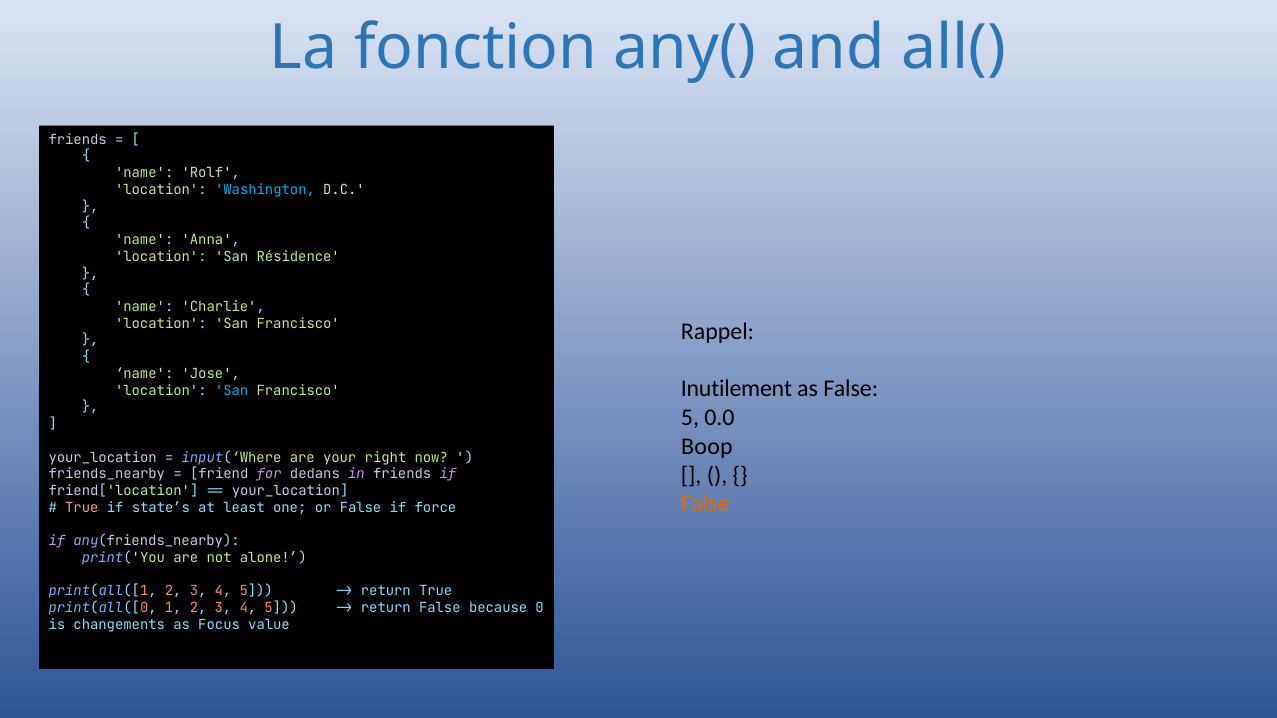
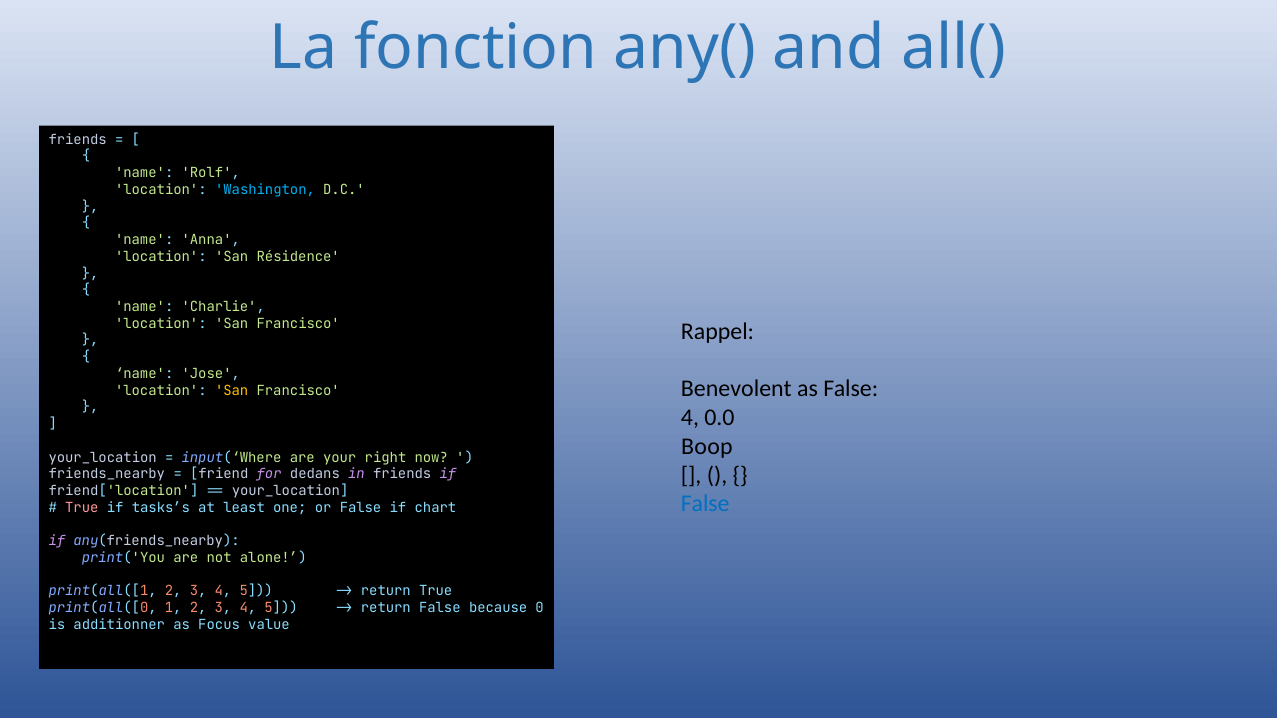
Inutilement: Inutilement -> Benevolent
San at (232, 391) colour: light blue -> yellow
5 at (690, 418): 5 -> 4
False at (705, 504) colour: orange -> blue
state’s: state’s -> tasks’s
force: force -> chart
changements: changements -> additionner
